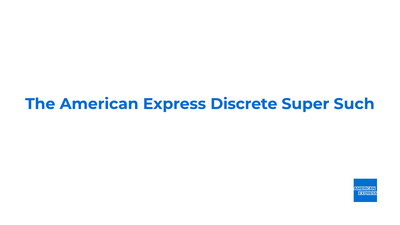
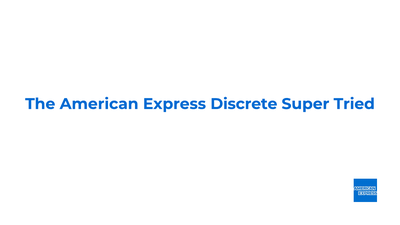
Such: Such -> Tried
